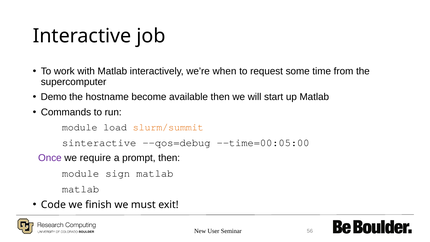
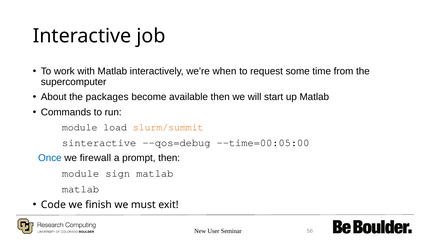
Demo: Demo -> About
hostname: hostname -> packages
Once colour: purple -> blue
require: require -> firewall
